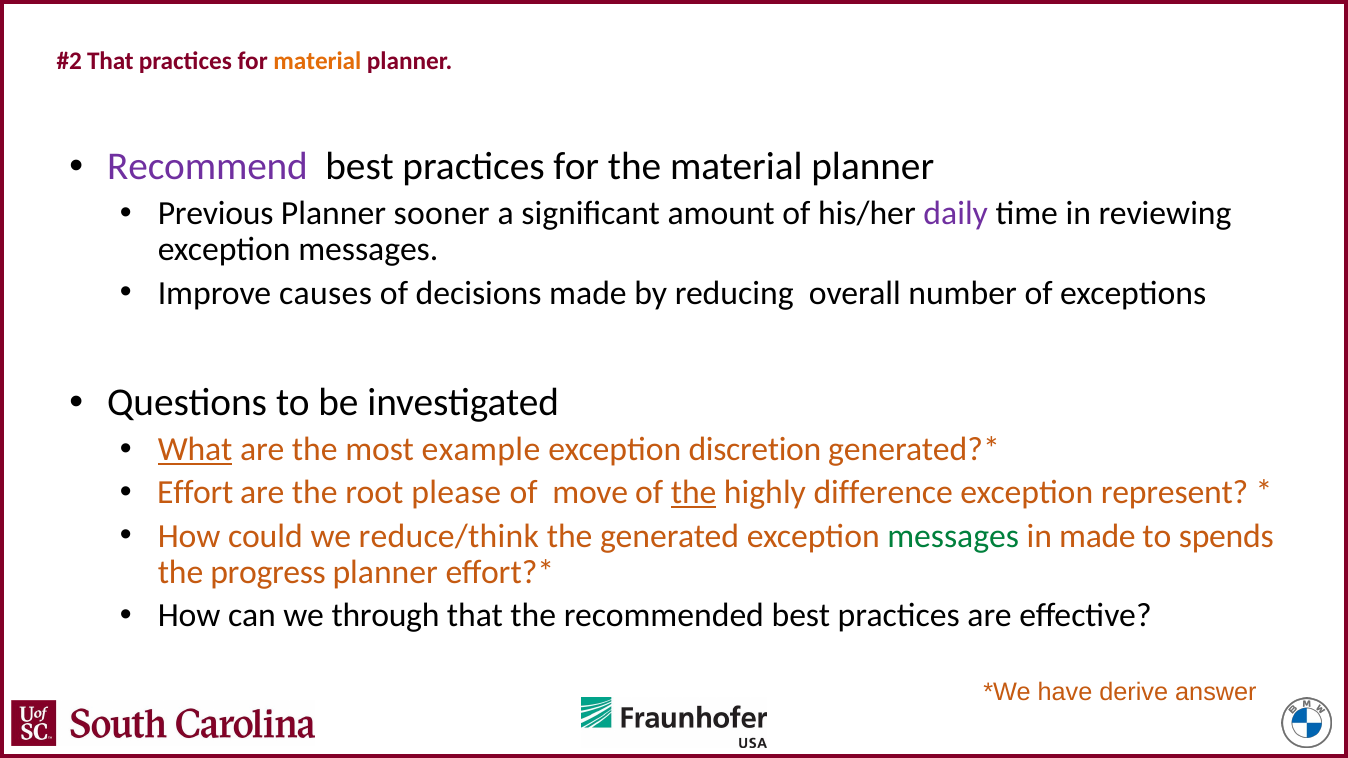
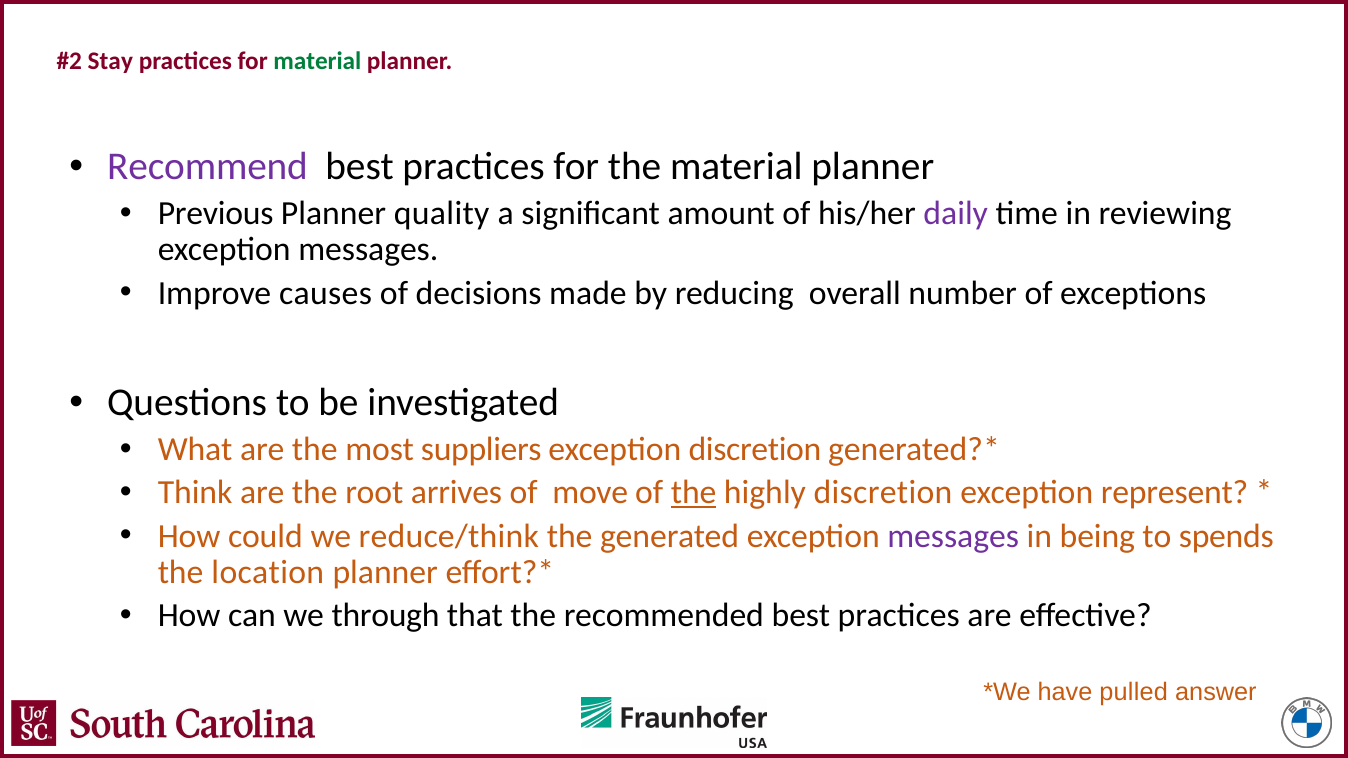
That at (110, 61): That -> Stay
material at (317, 61) colour: orange -> green
sooner: sooner -> quality
What underline: present -> none
example: example -> suppliers
Effort: Effort -> Think
please: please -> arrives
highly difference: difference -> discretion
messages at (953, 536) colour: green -> purple
in made: made -> being
progress: progress -> location
derive: derive -> pulled
